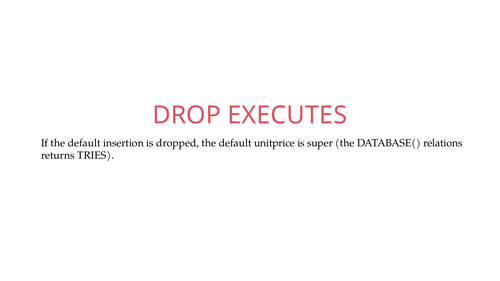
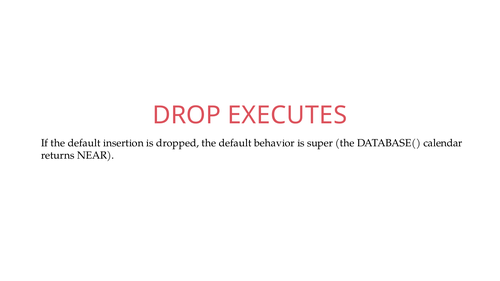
unitprice: unitprice -> behavior
relations: relations -> calendar
TRIES: TRIES -> NEAR
